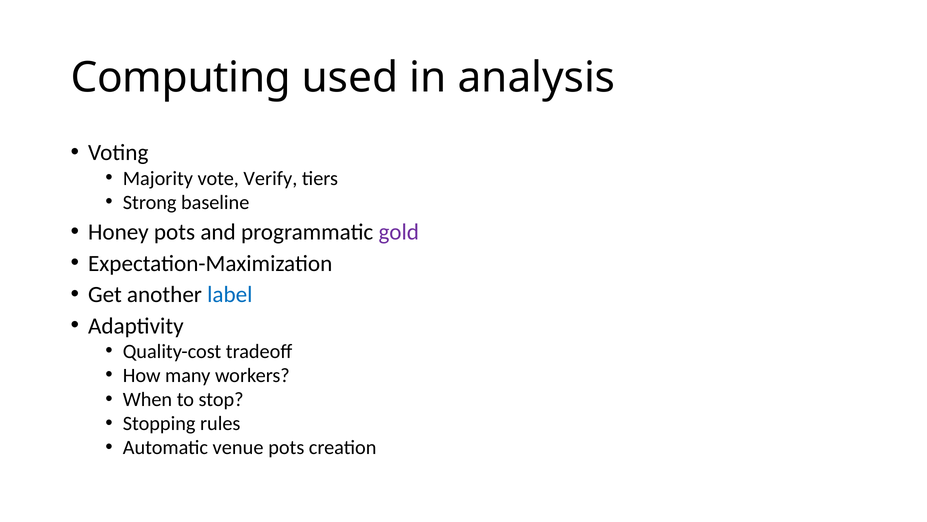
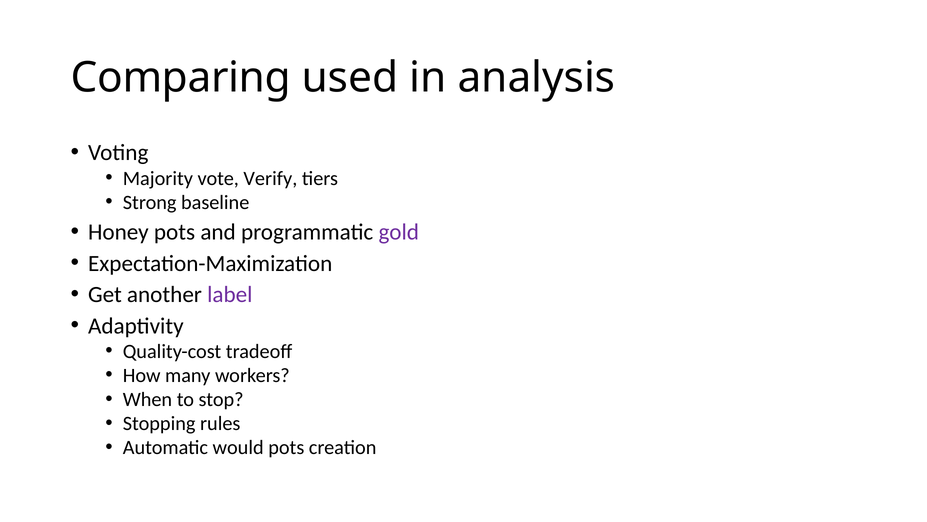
Computing: Computing -> Comparing
label colour: blue -> purple
venue: venue -> would
